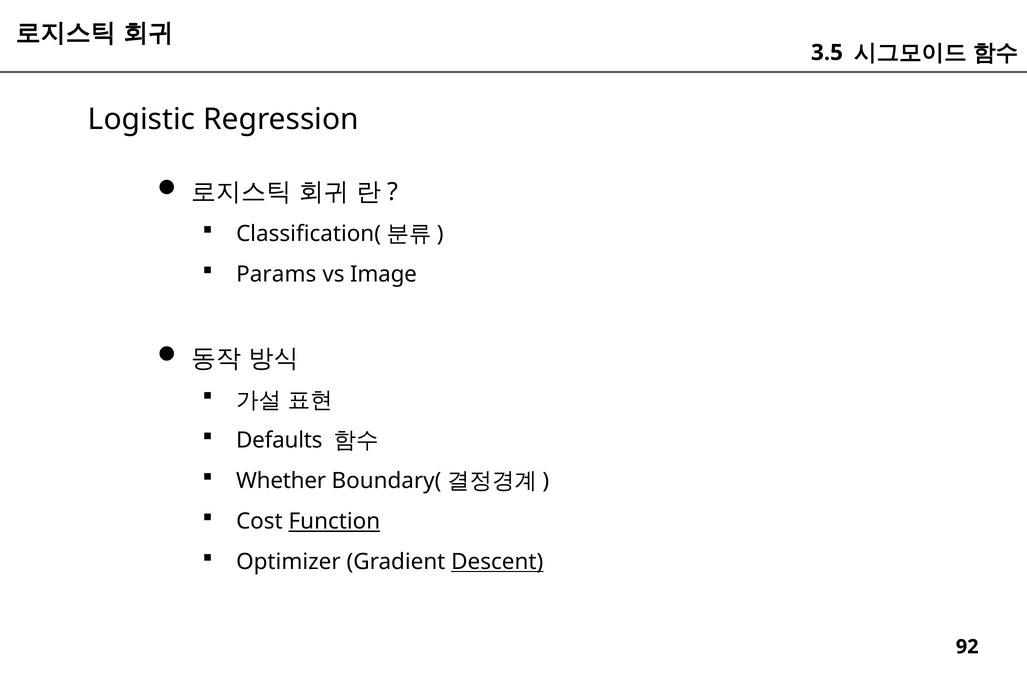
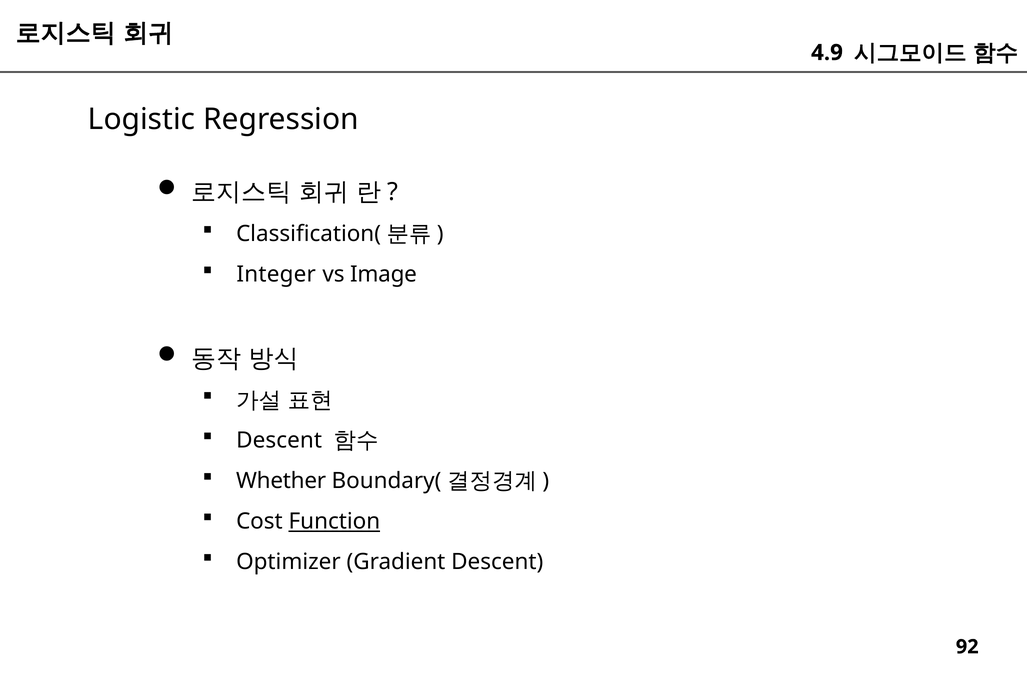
3.5: 3.5 -> 4.9
Params: Params -> Integer
Defaults at (279, 441): Defaults -> Descent
Descent at (497, 562) underline: present -> none
